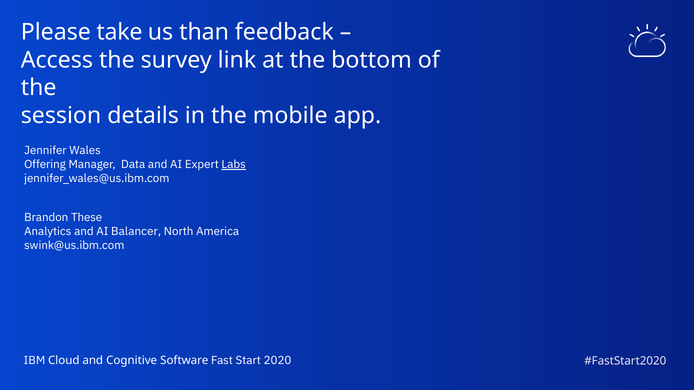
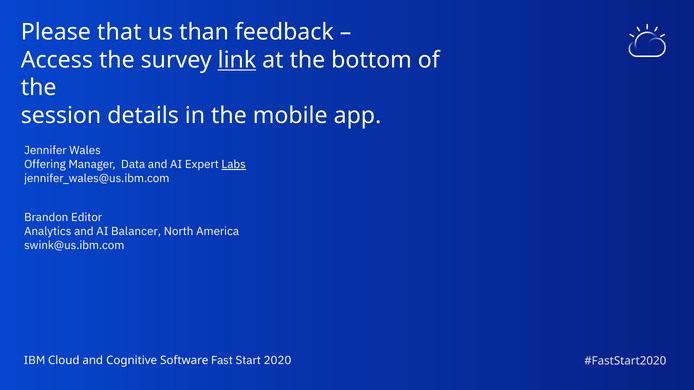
take: take -> that
link underline: none -> present
These: These -> Editor
